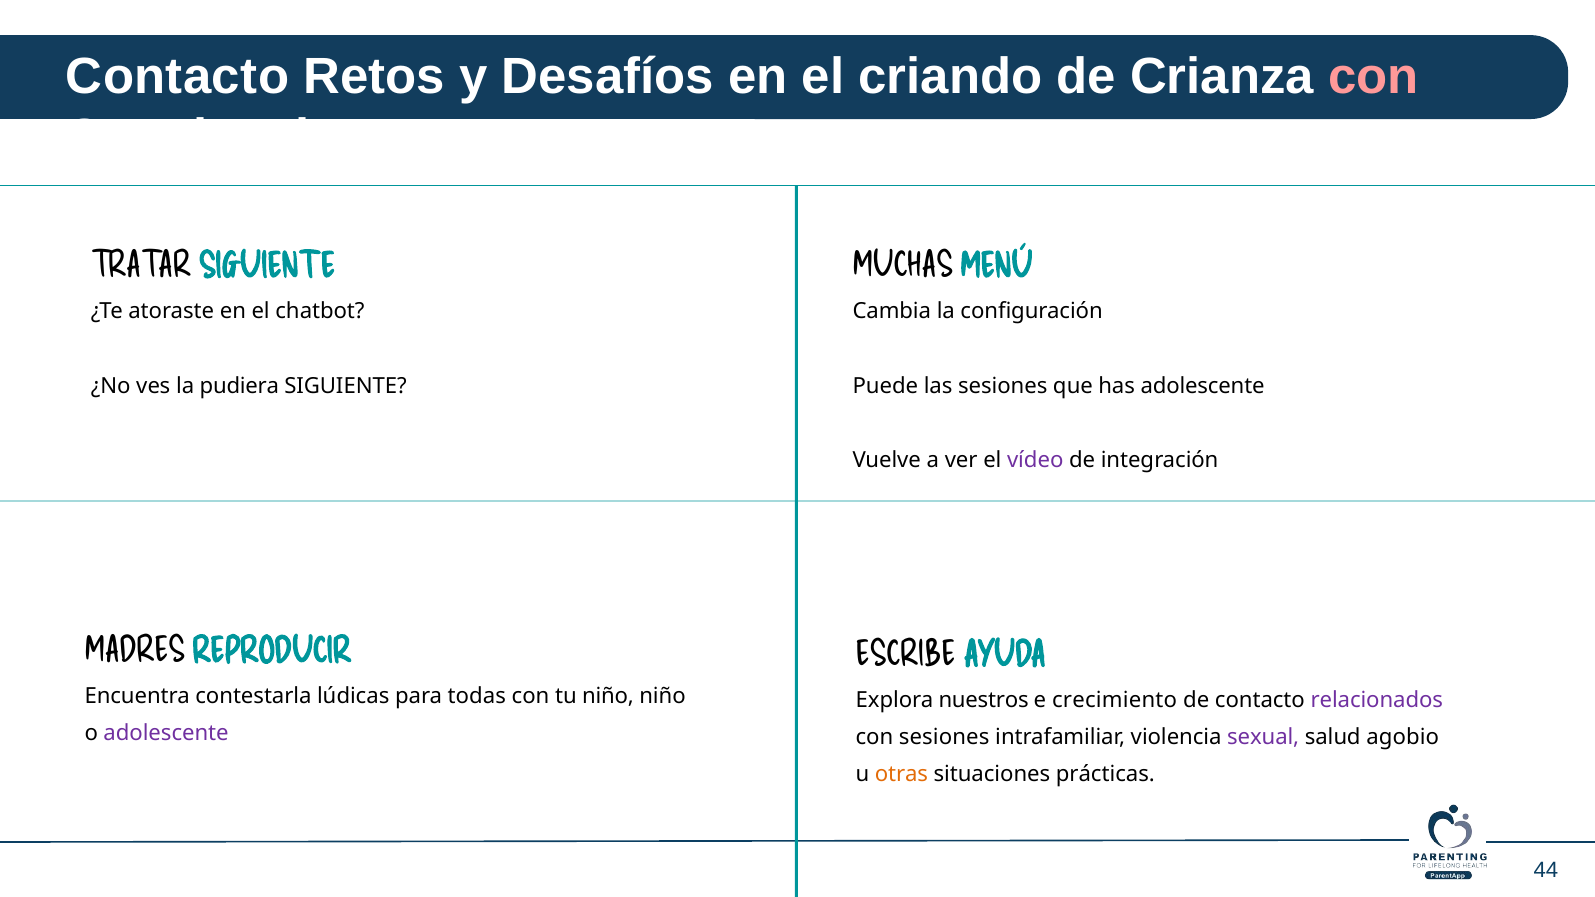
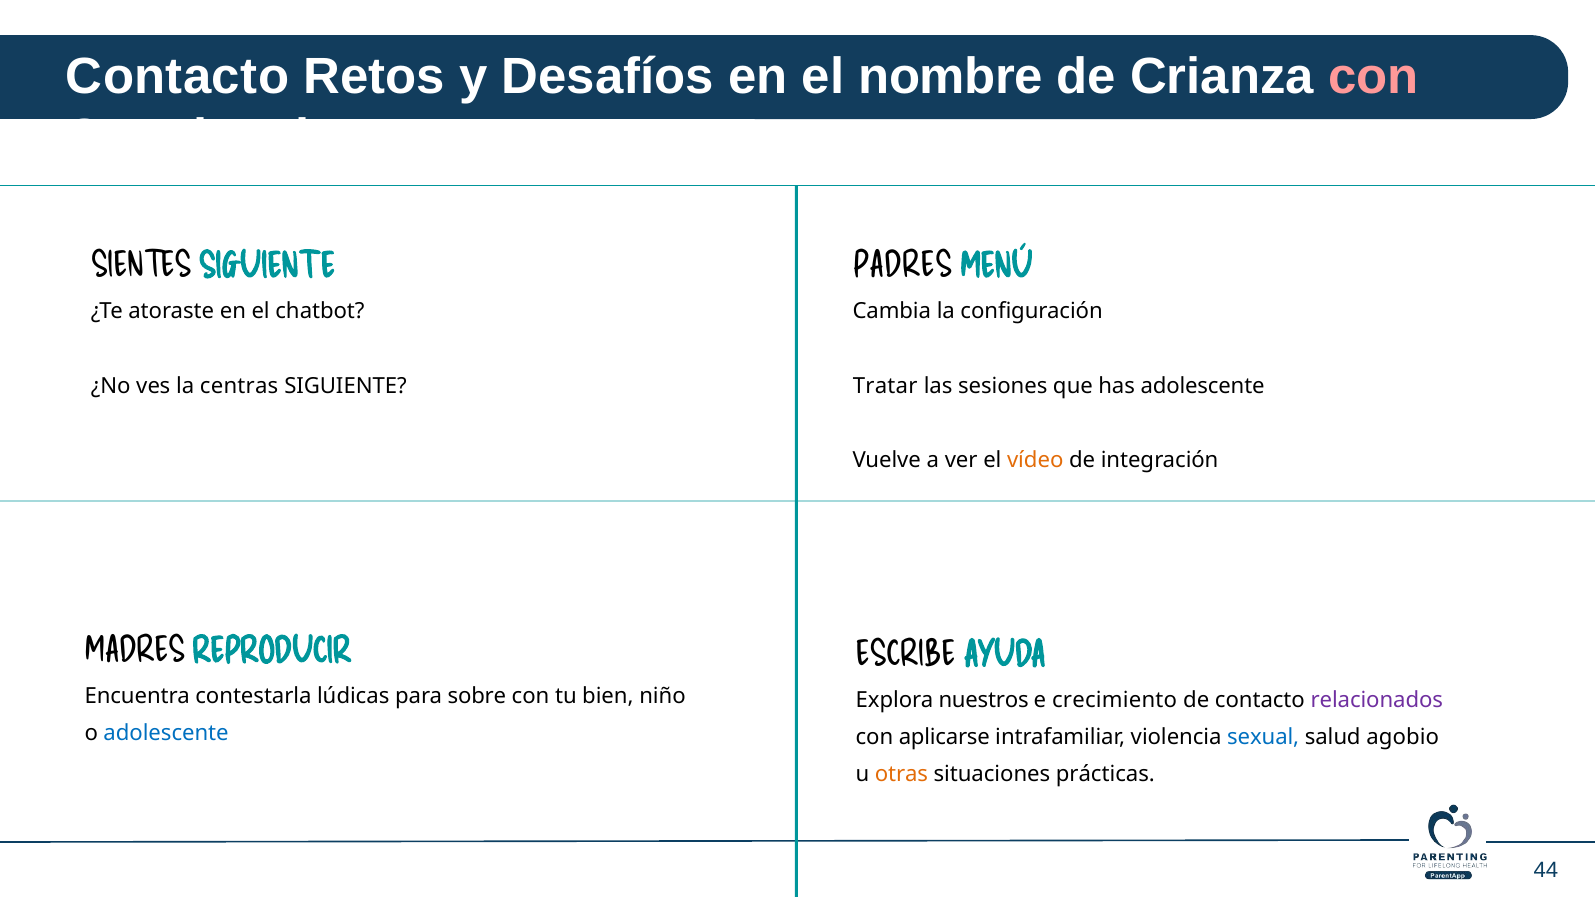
criando: criando -> nombre
TRATAR: TRATAR -> SIENTES
MUCHAS: MUCHAS -> PADRES
pudiera: pudiera -> centras
Puede: Puede -> Tratar
vídeo colour: purple -> orange
todas: todas -> sobre
tu niño: niño -> bien
adolescente at (166, 734) colour: purple -> blue
con sesiones: sesiones -> aplicarse
sexual colour: purple -> blue
